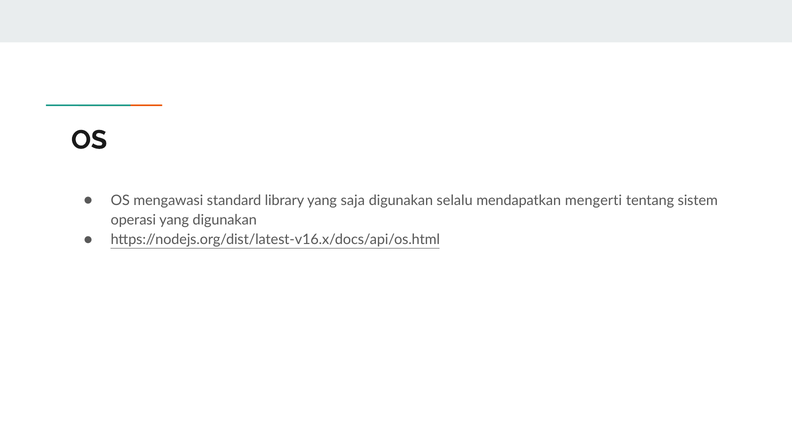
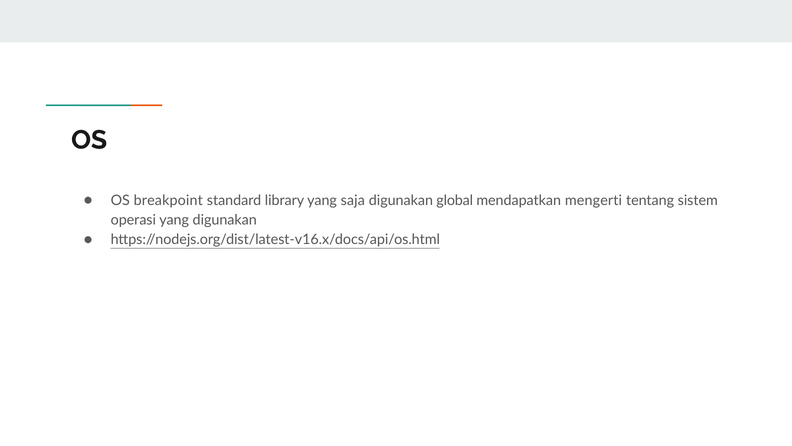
mengawasi: mengawasi -> breakpoint
selalu: selalu -> global
